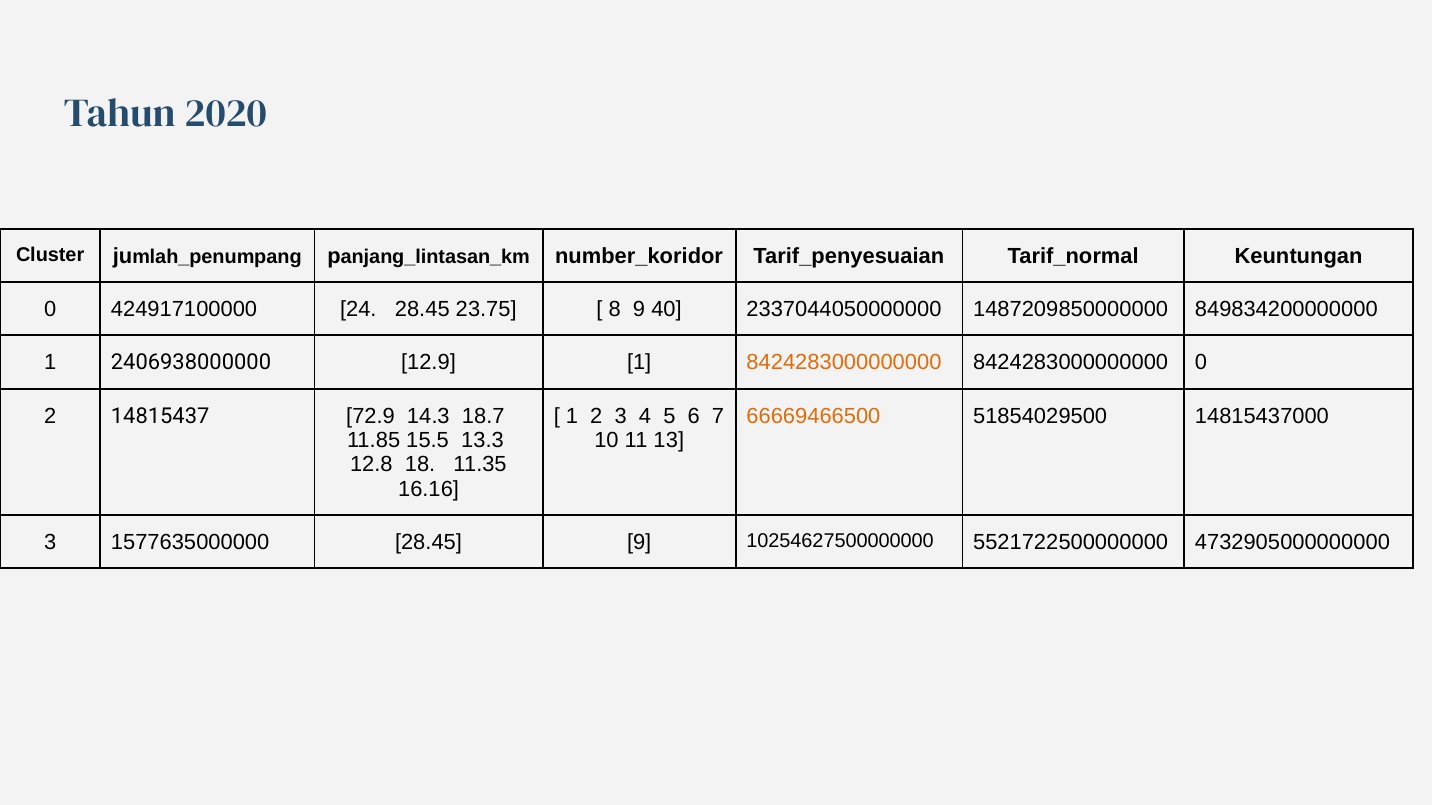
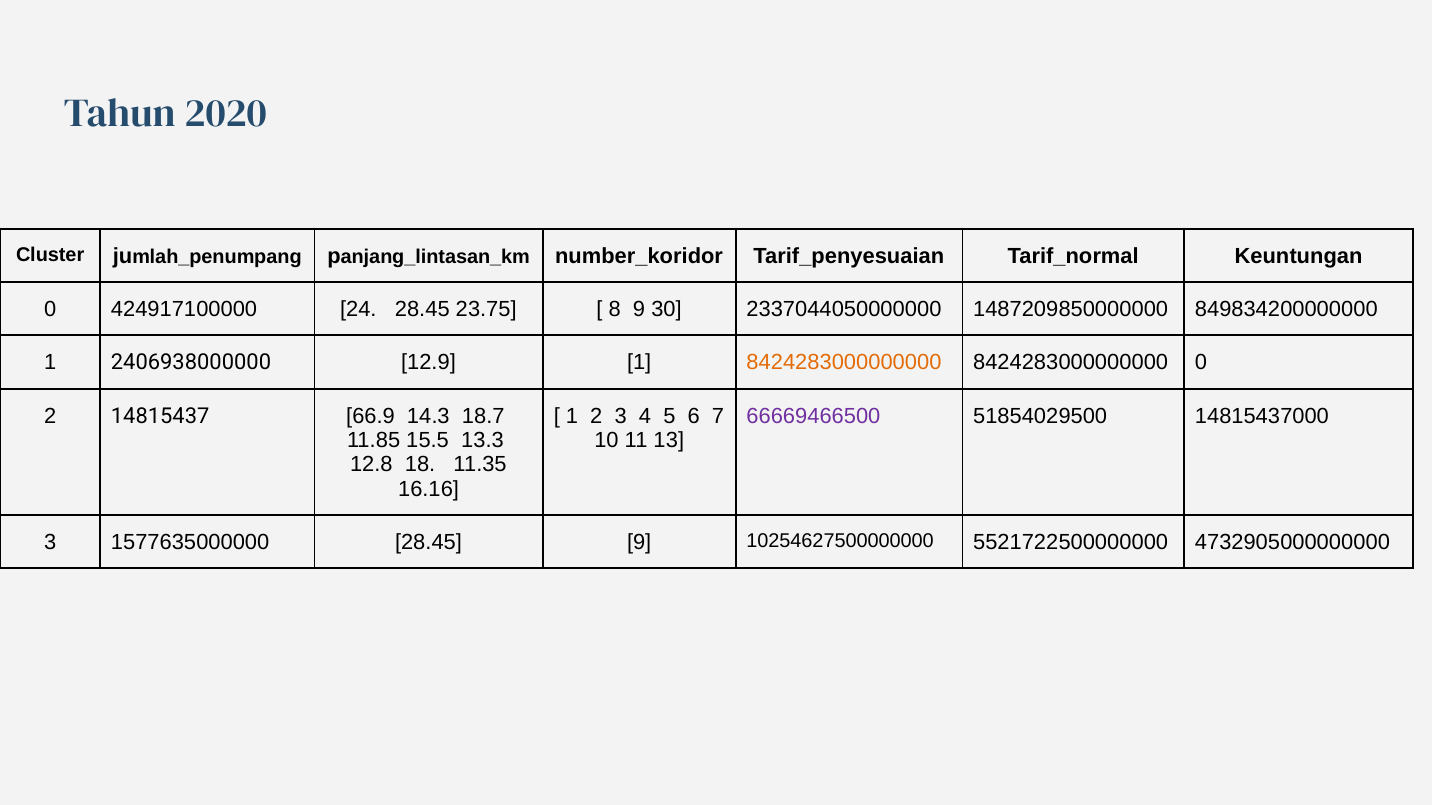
40: 40 -> 30
72.9: 72.9 -> 66.9
66669466500 colour: orange -> purple
